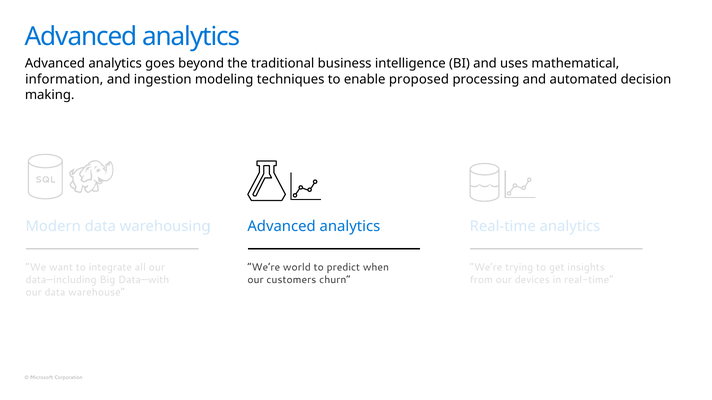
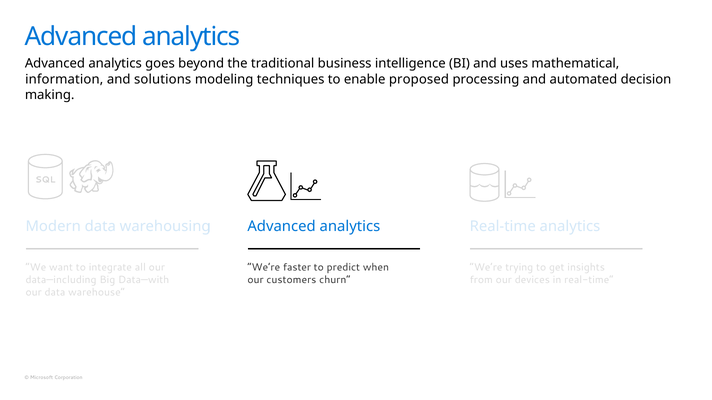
ingestion: ingestion -> solutions
world: world -> faster
